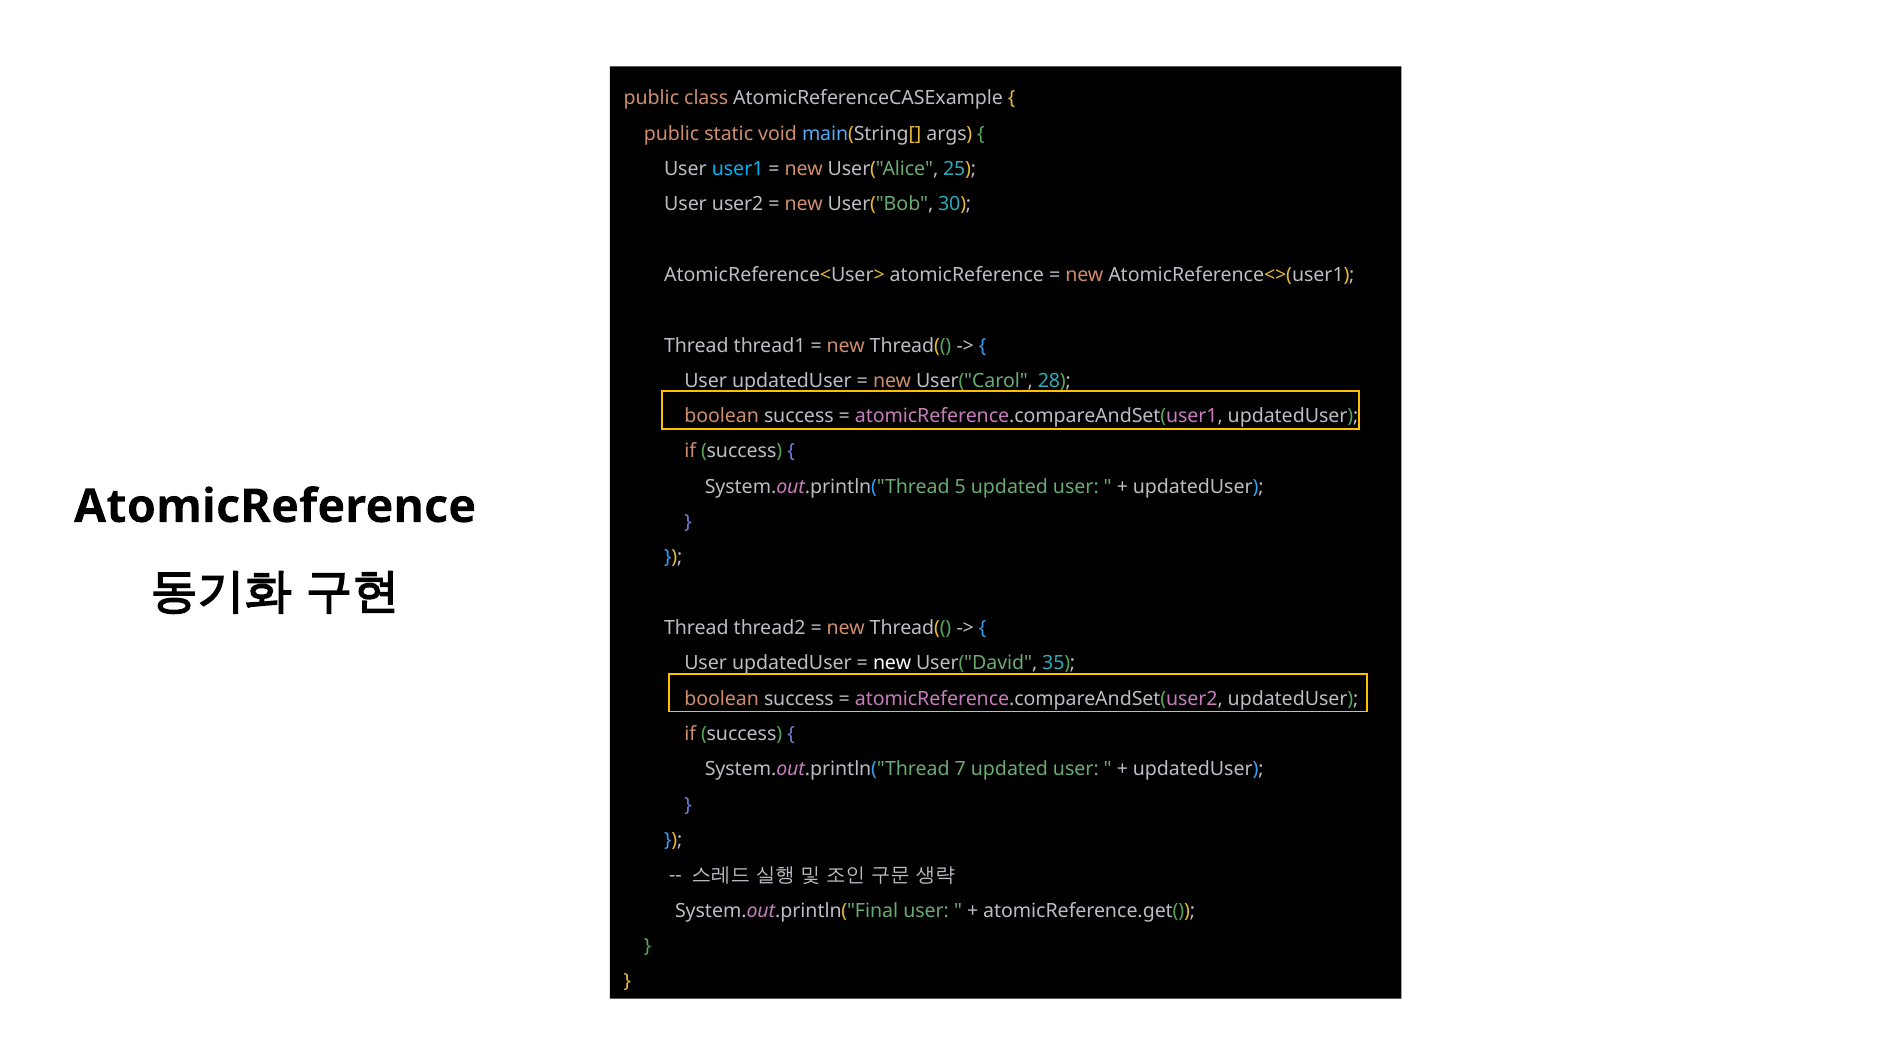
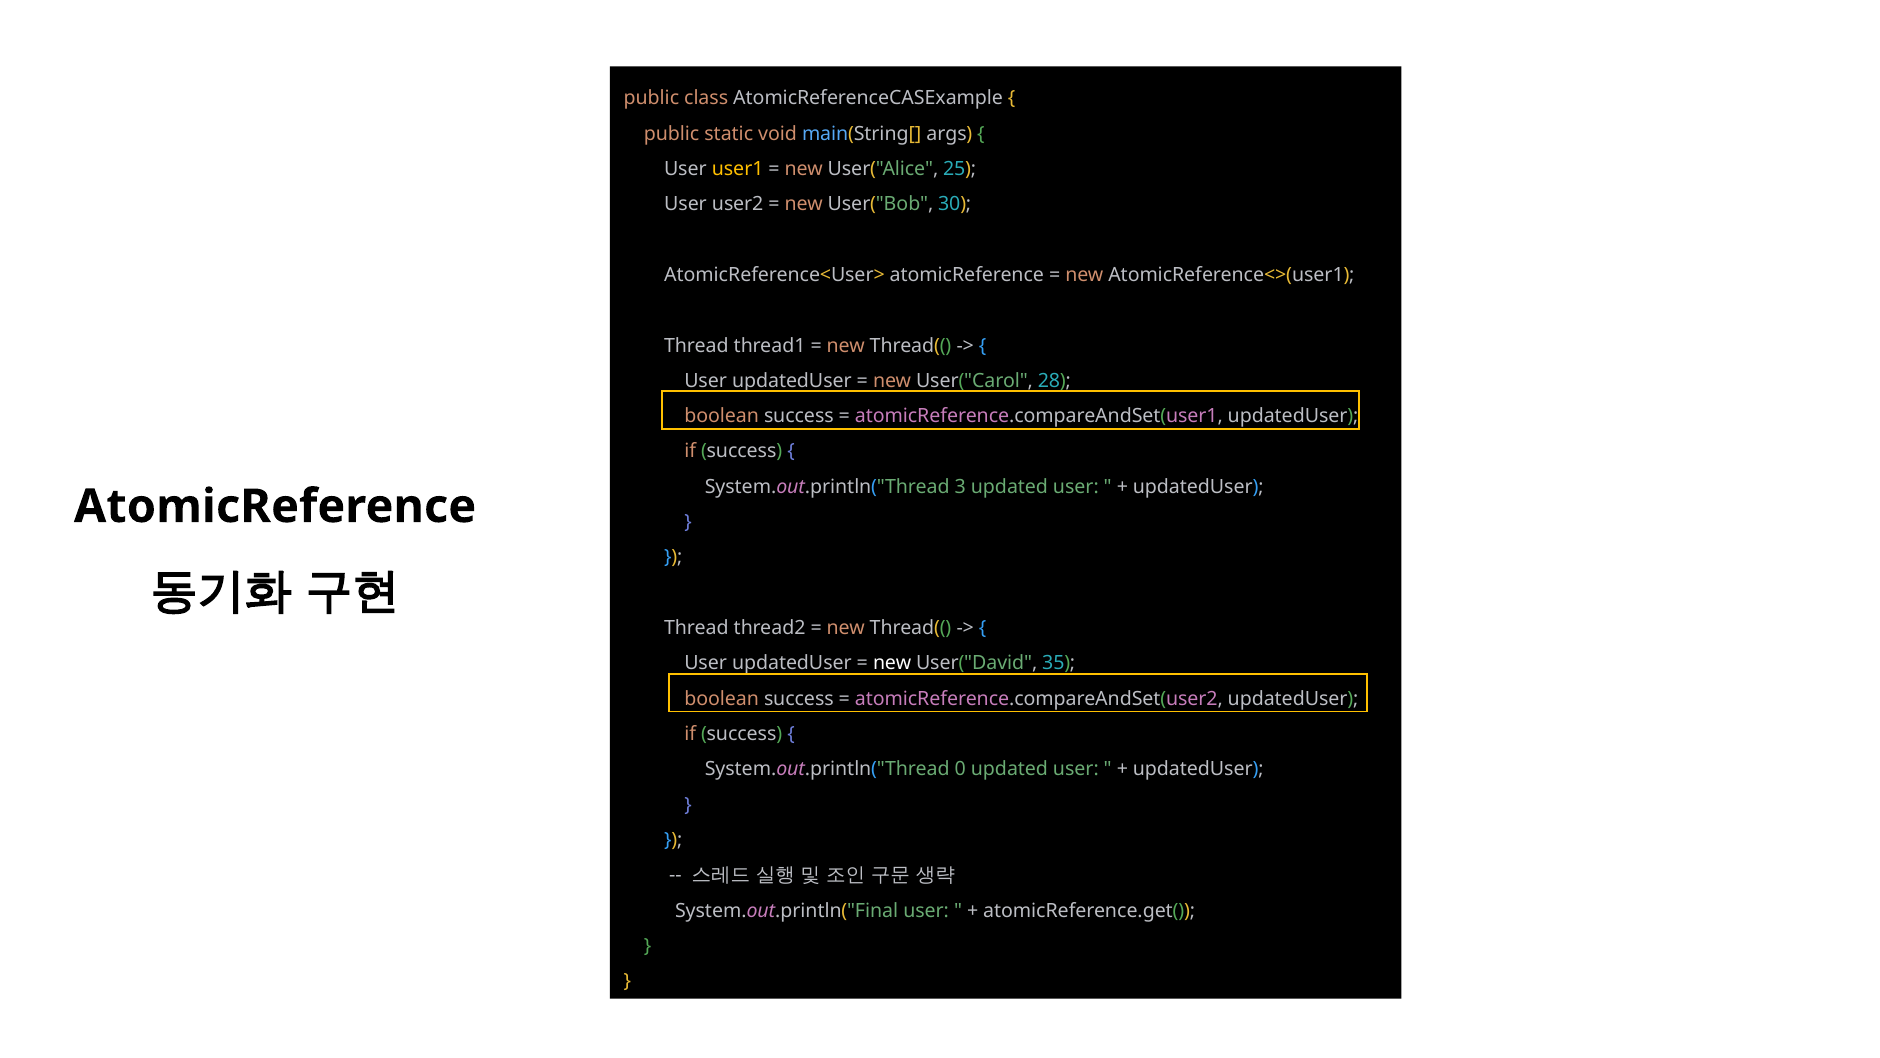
user1 colour: light blue -> yellow
5: 5 -> 3
7: 7 -> 0
